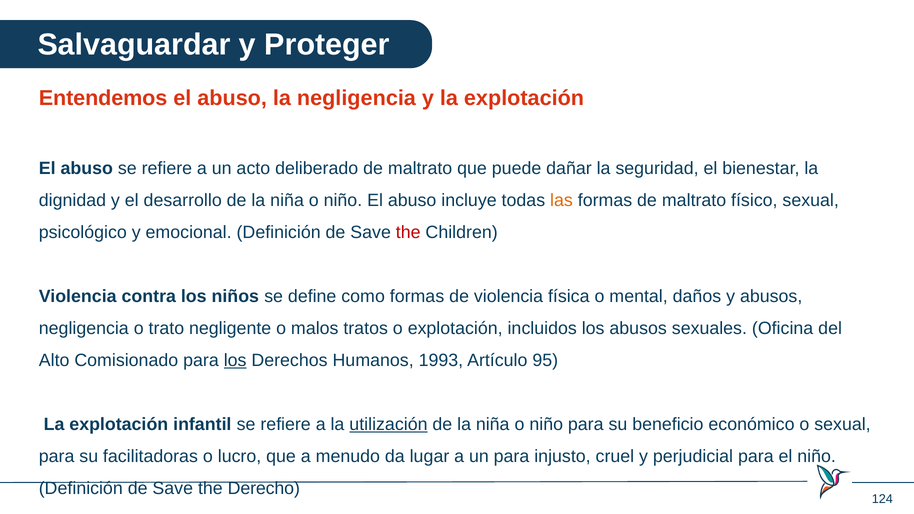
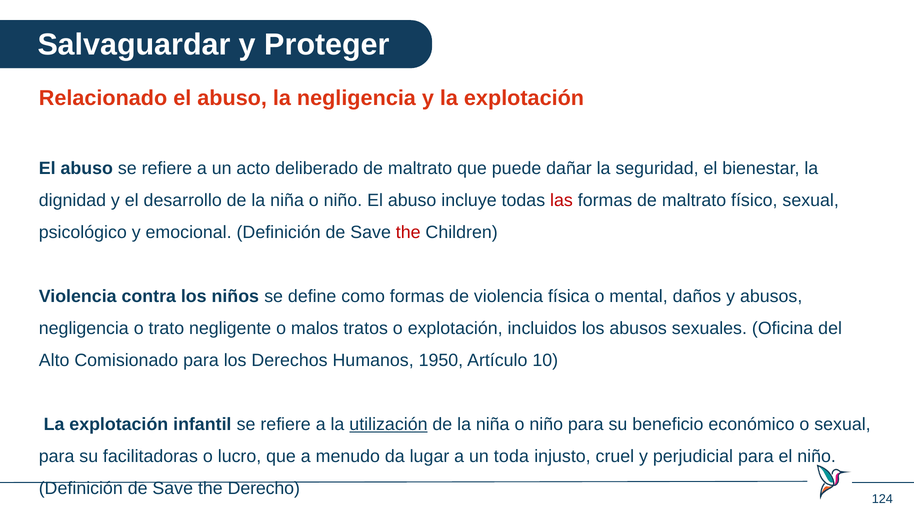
Entendemos: Entendemos -> Relacionado
las colour: orange -> red
los at (235, 360) underline: present -> none
1993: 1993 -> 1950
95: 95 -> 10
un para: para -> toda
